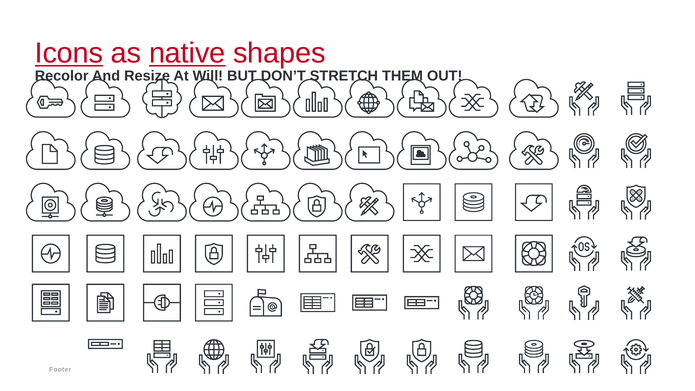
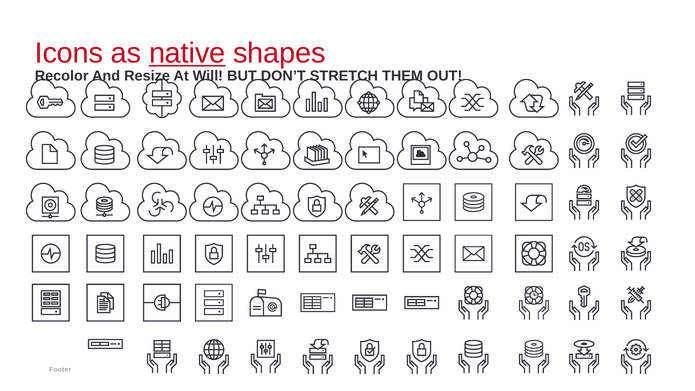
Icons underline: present -> none
